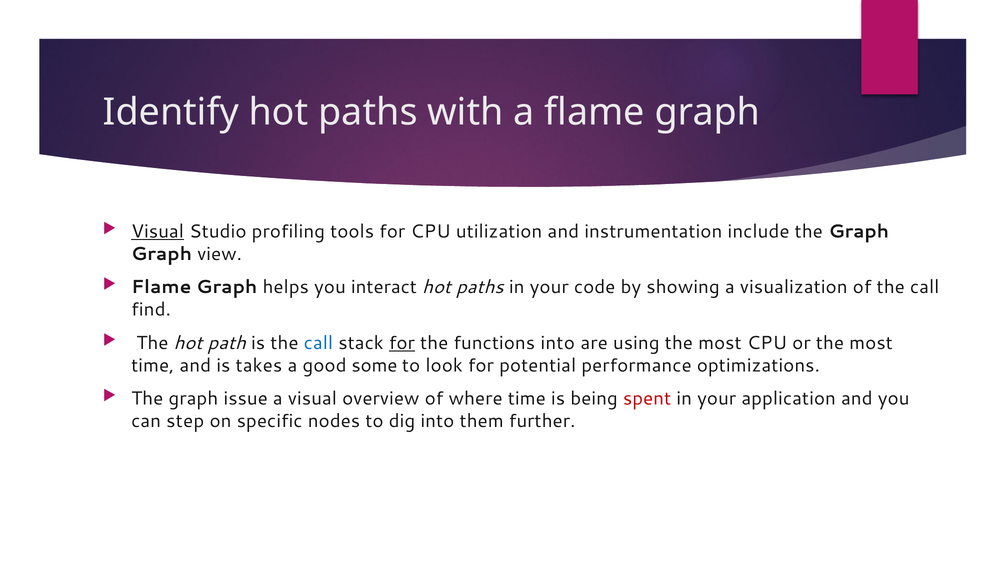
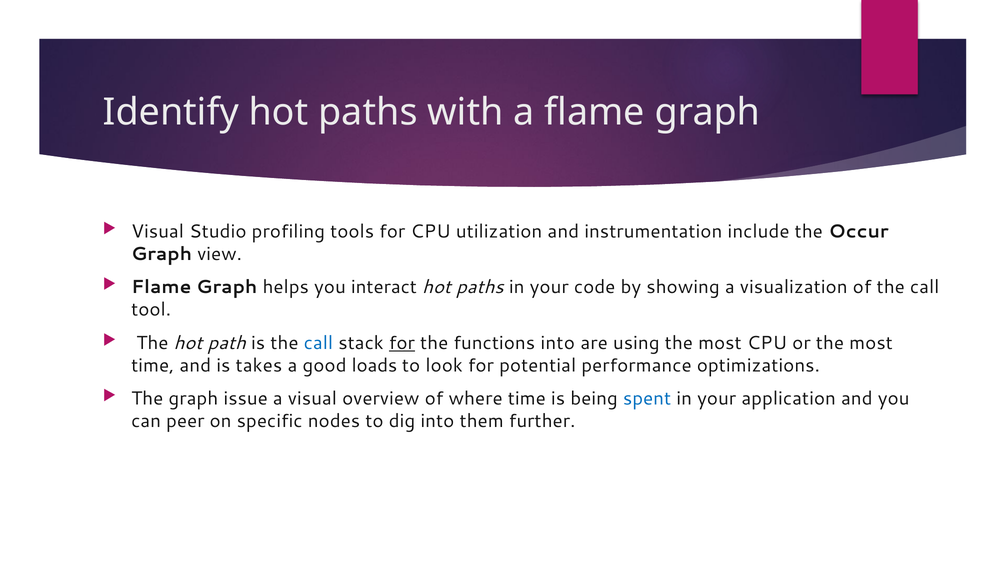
Visual at (158, 231) underline: present -> none
include the Graph: Graph -> Occur
find: find -> tool
some: some -> loads
spent colour: red -> blue
step: step -> peer
